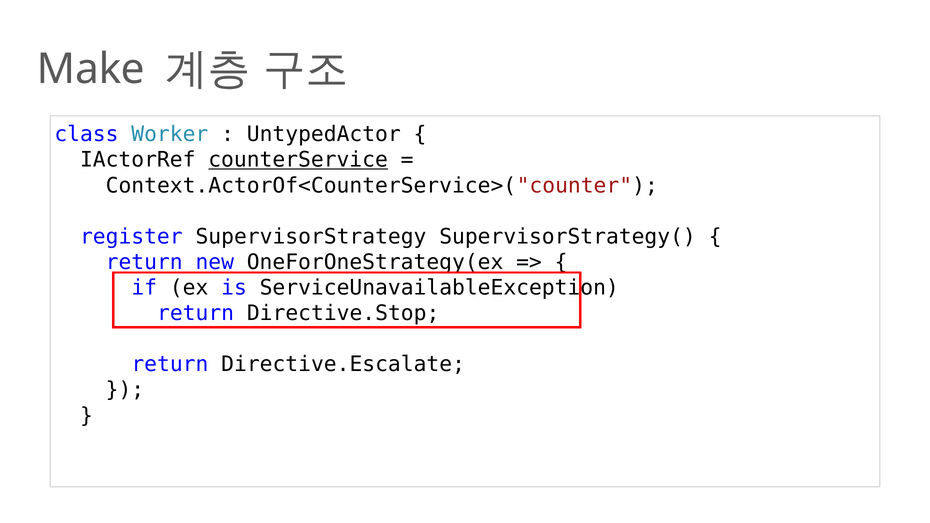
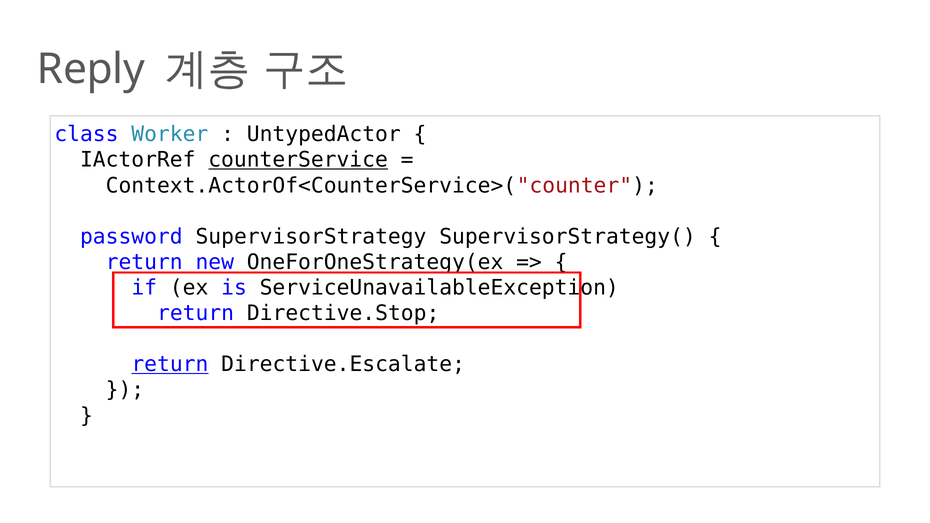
Make: Make -> Reply
register: register -> password
return at (170, 364) underline: none -> present
